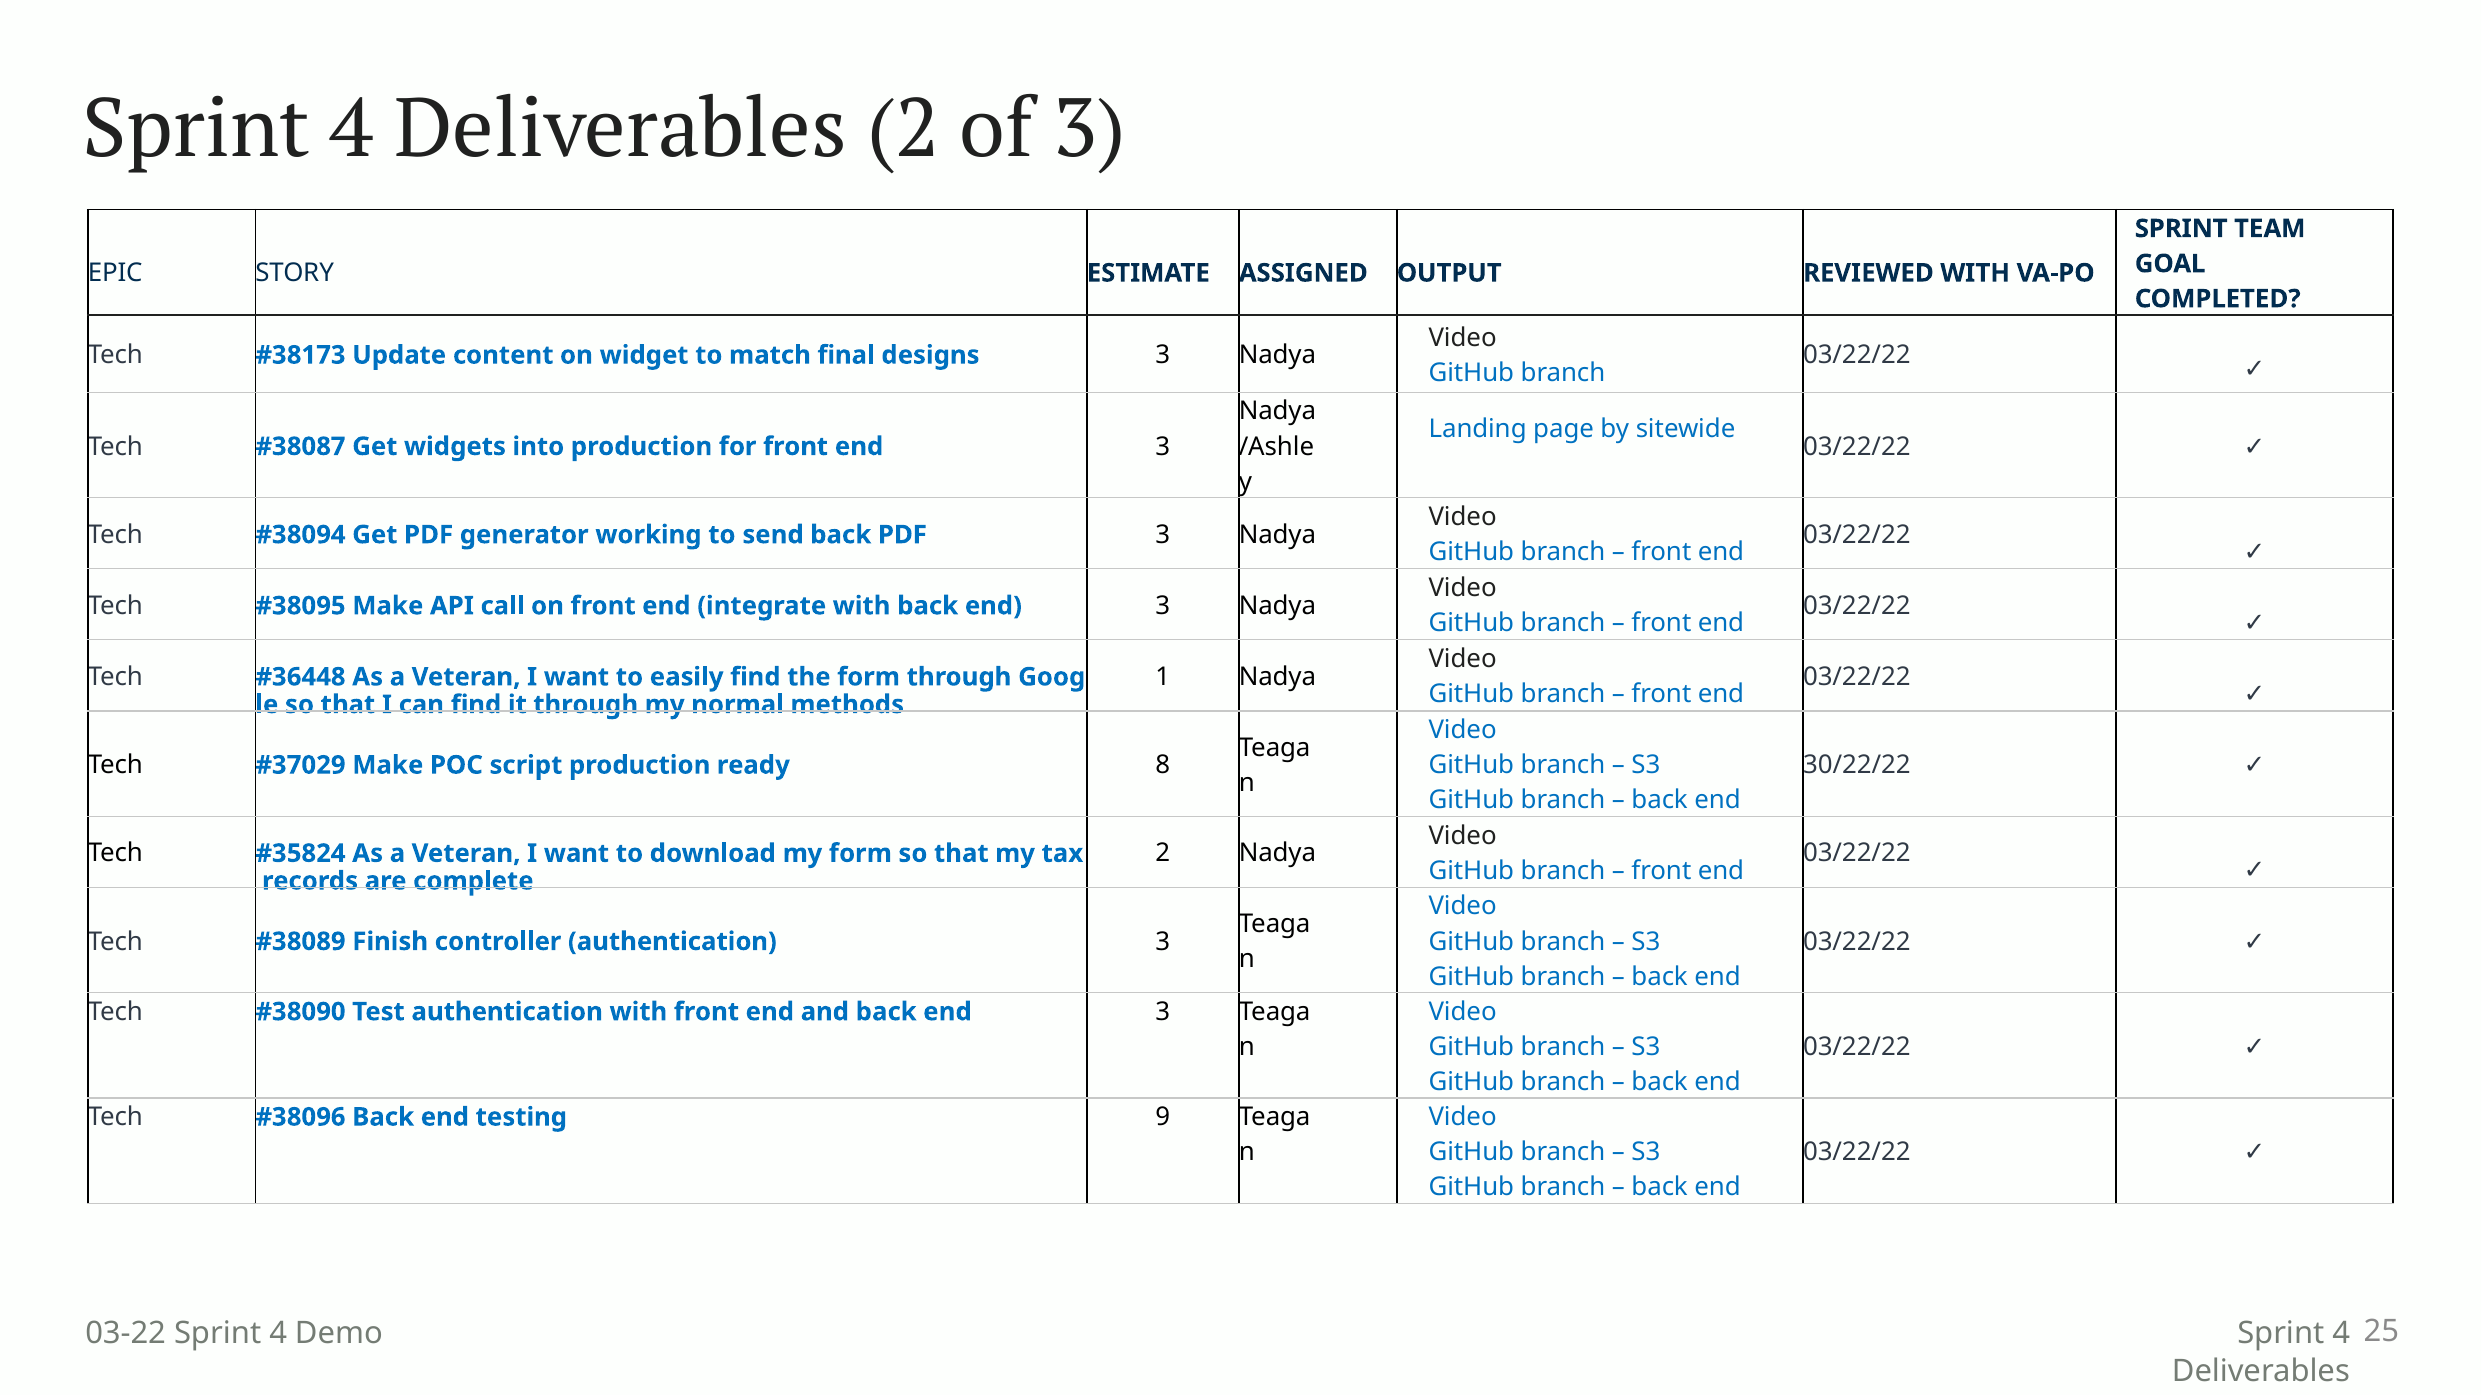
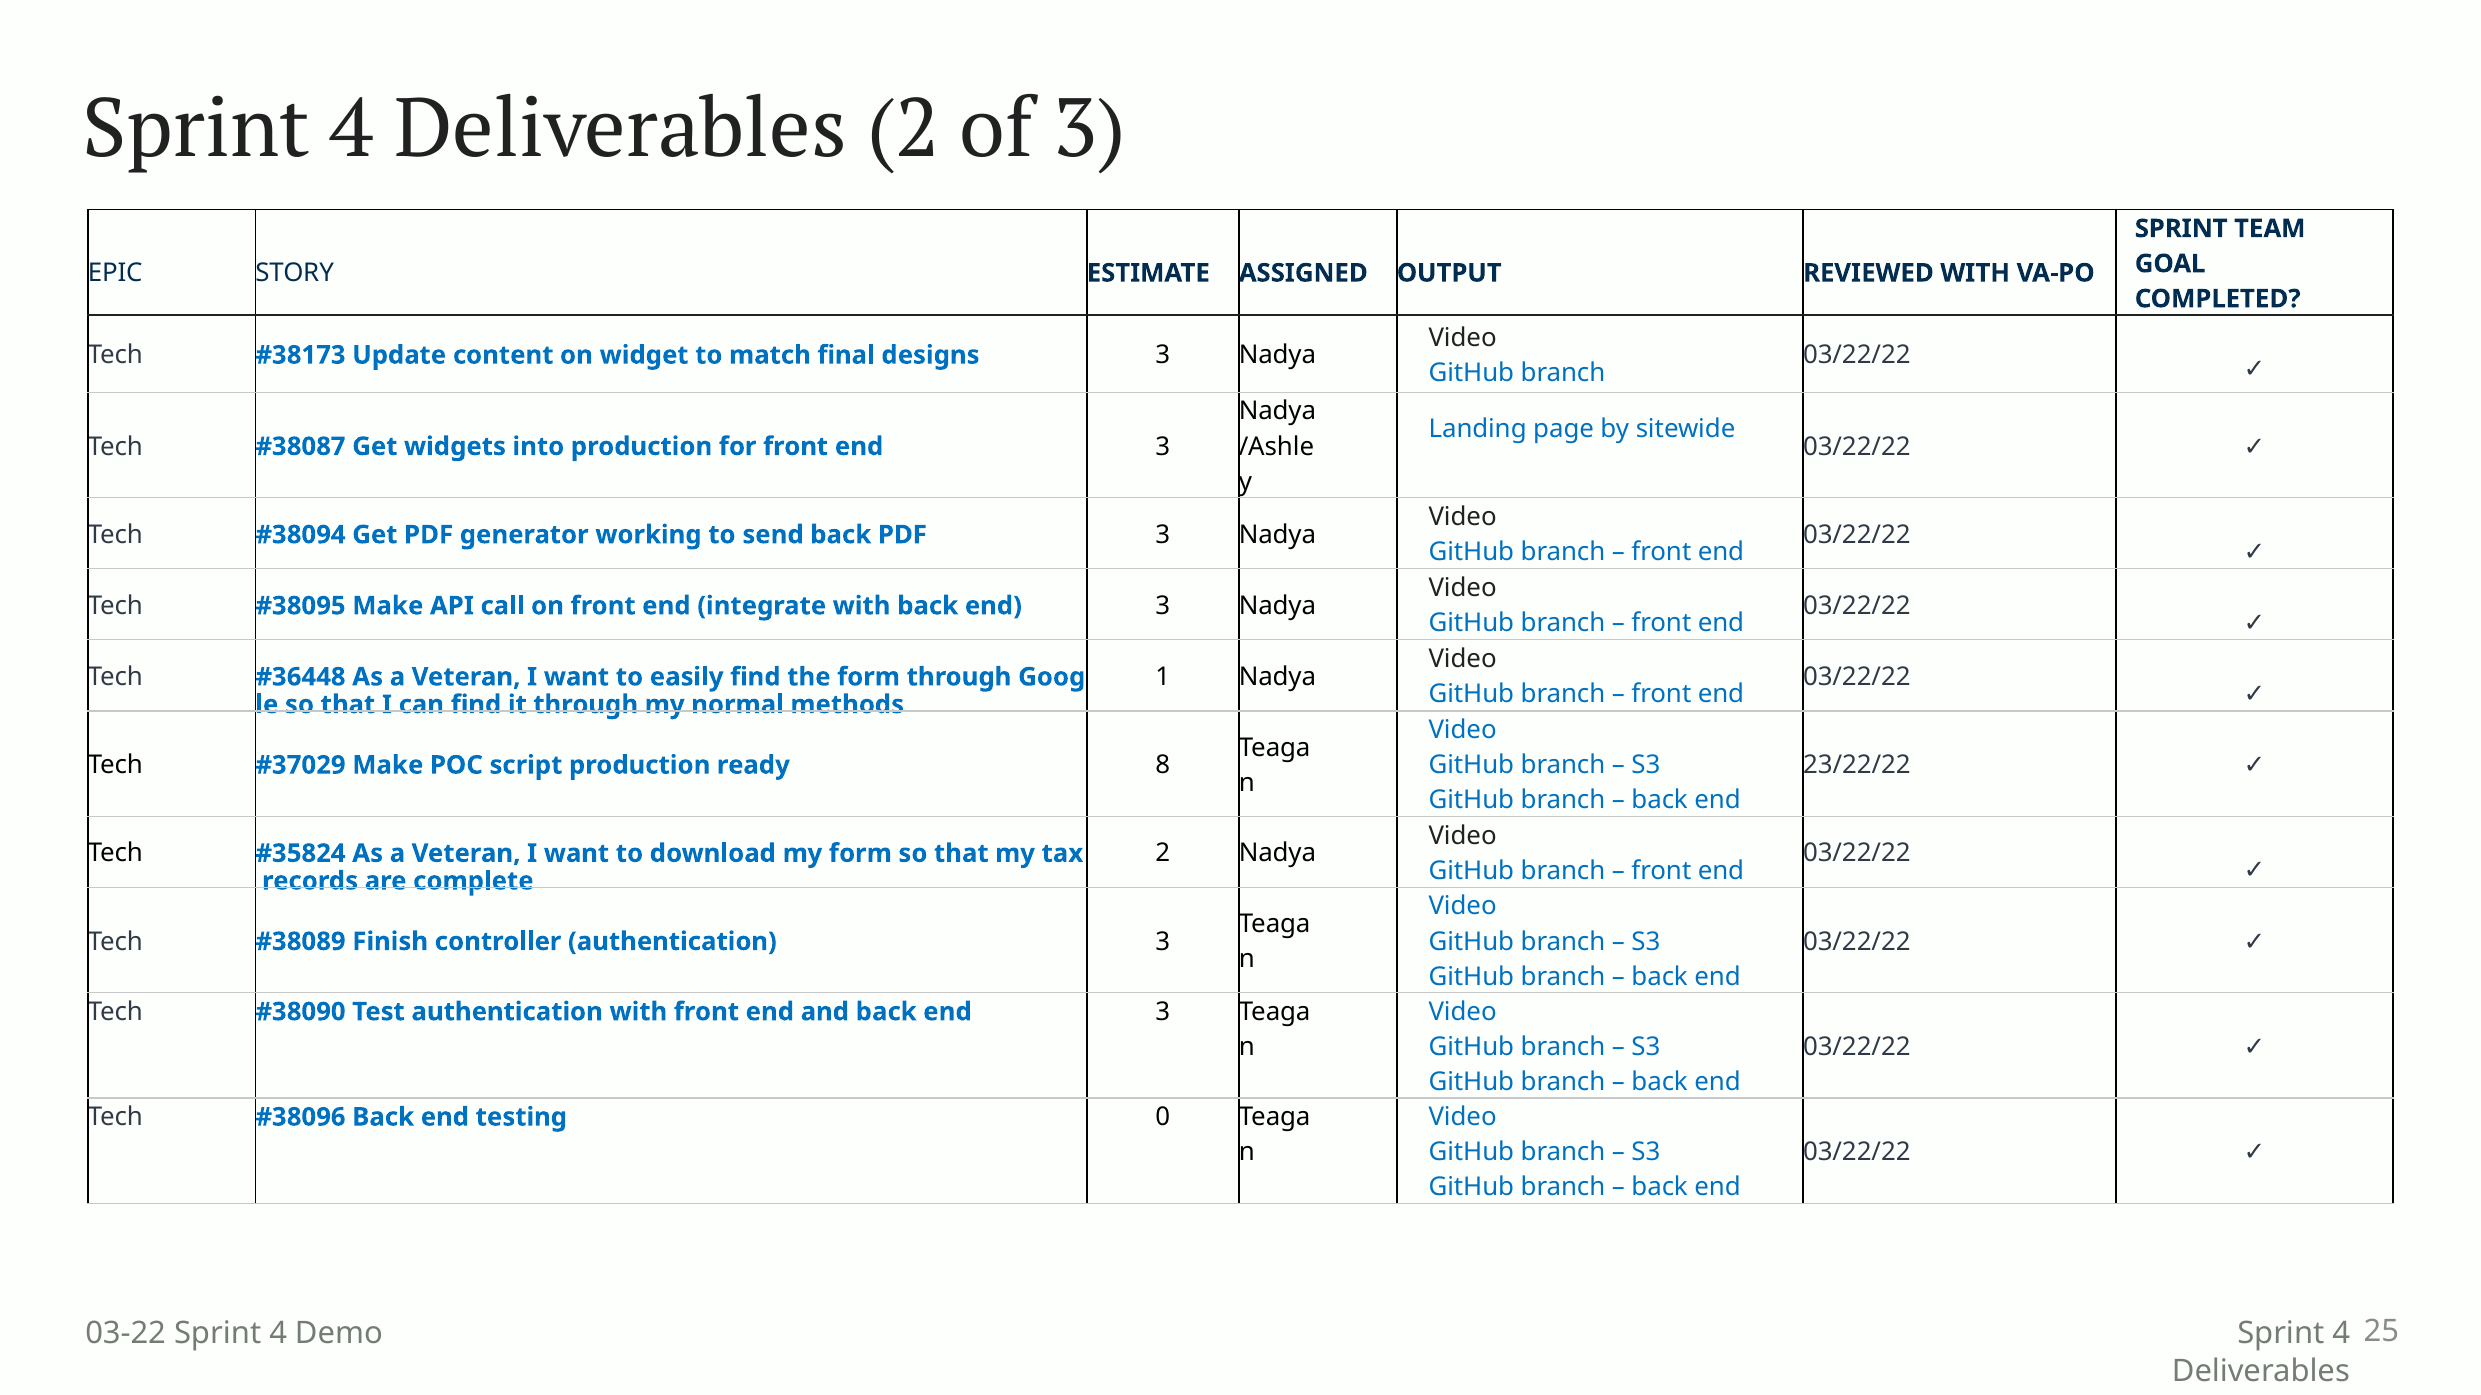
30/22/22: 30/22/22 -> 23/22/22
9: 9 -> 0
